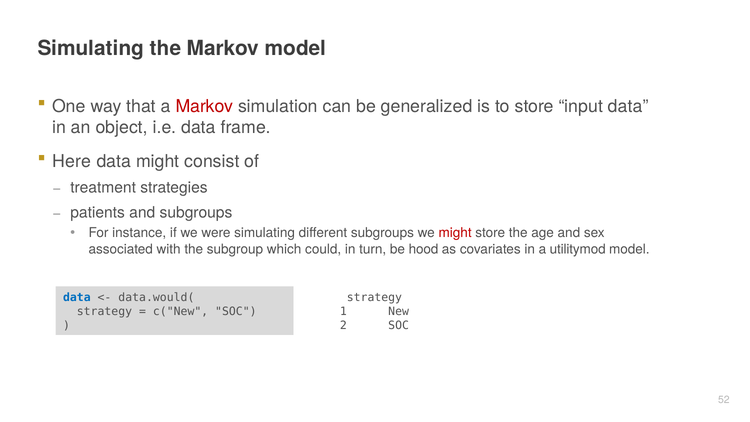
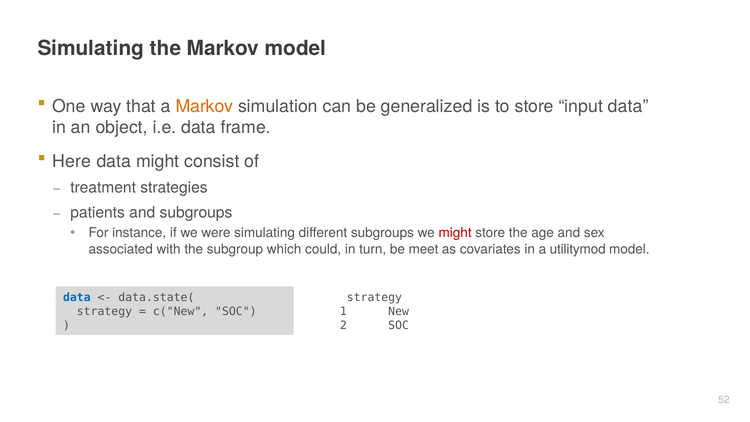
Markov at (204, 106) colour: red -> orange
hood: hood -> meet
data.would(: data.would( -> data.state(
